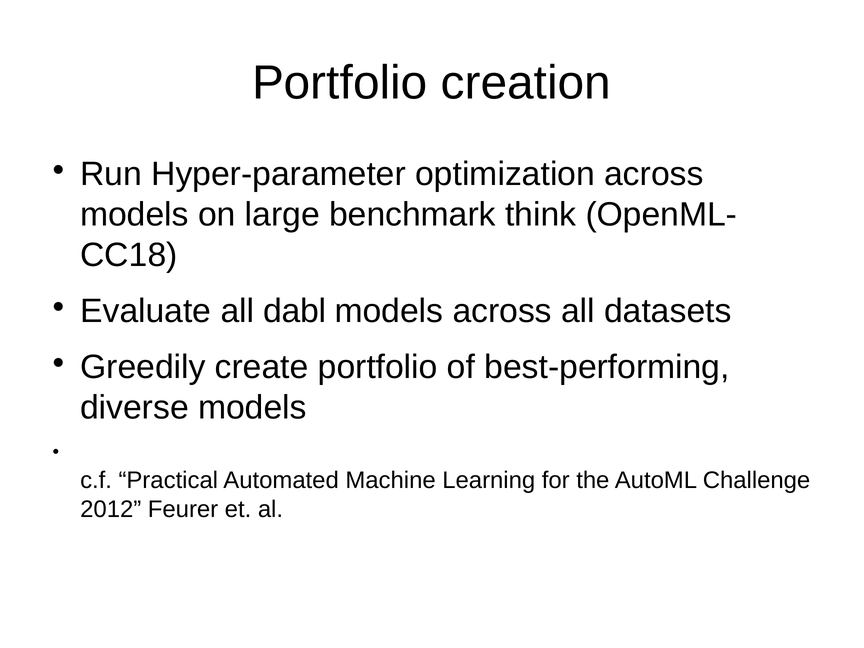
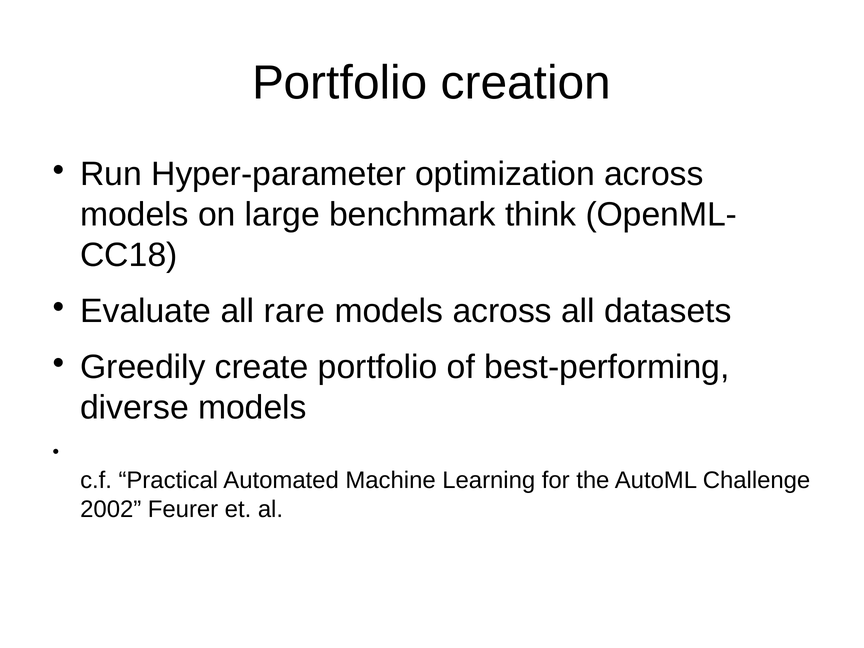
dabl: dabl -> rare
2012: 2012 -> 2002
